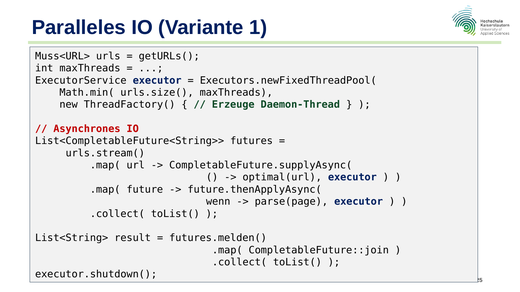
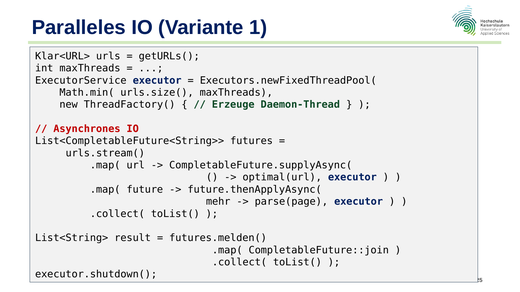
Muss<URL>: Muss<URL> -> Klar<URL>
wenn: wenn -> mehr
